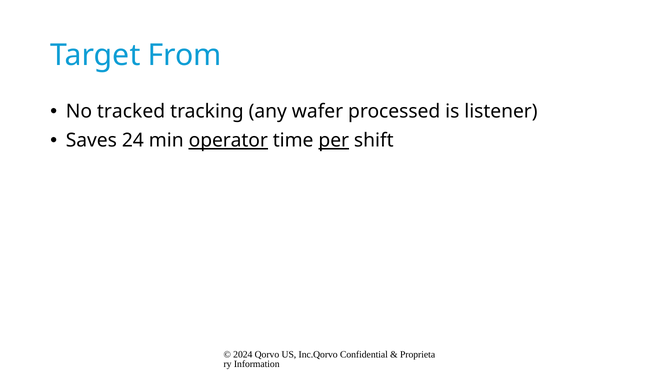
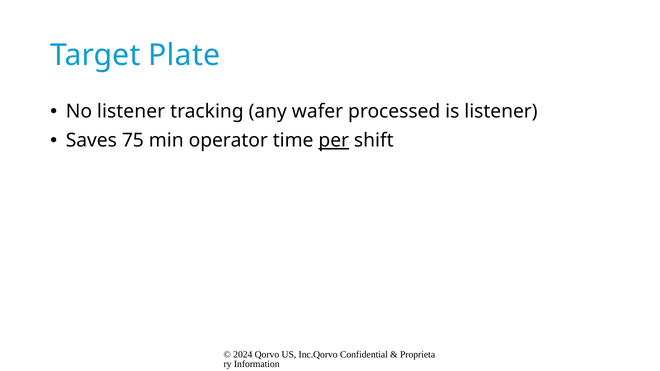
From: From -> Plate
No tracked: tracked -> listener
24: 24 -> 75
operator underline: present -> none
